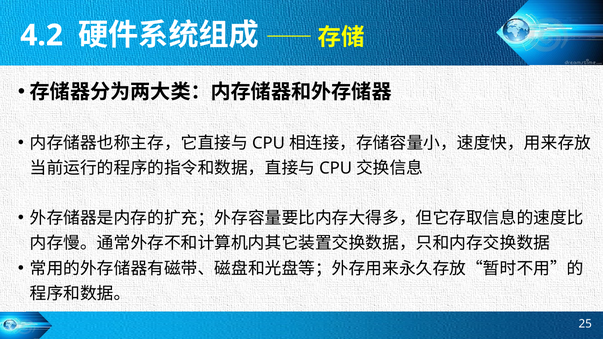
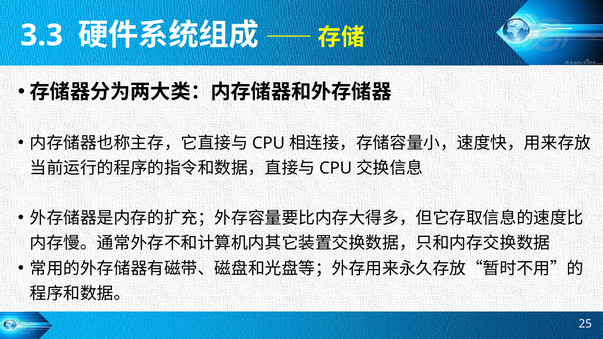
4.2: 4.2 -> 3.3
